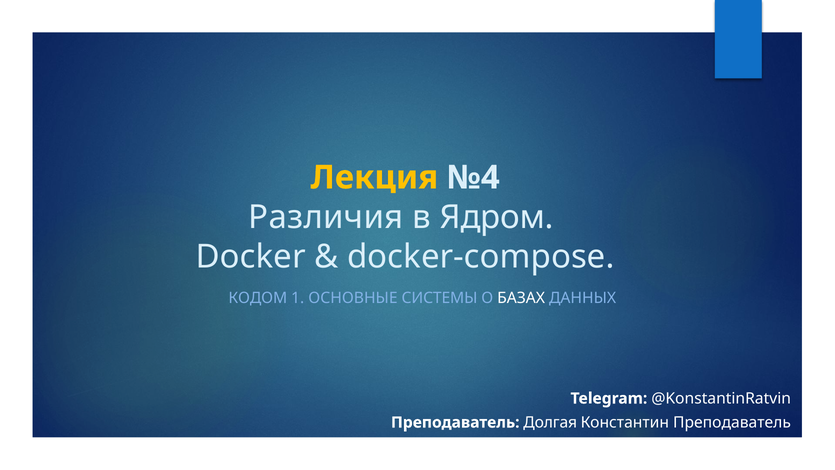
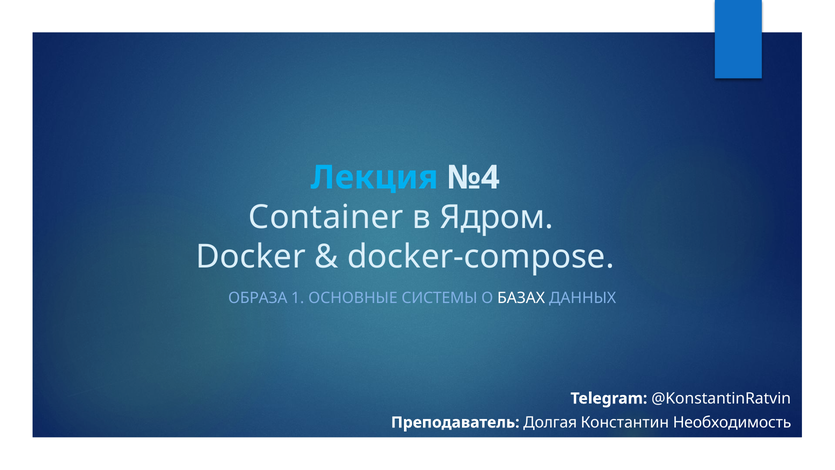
Лекция colour: yellow -> light blue
Различия: Различия -> Container
КОДОМ: КОДОМ -> ОБРАЗА
Константин Преподаватель: Преподаватель -> Необходимость
